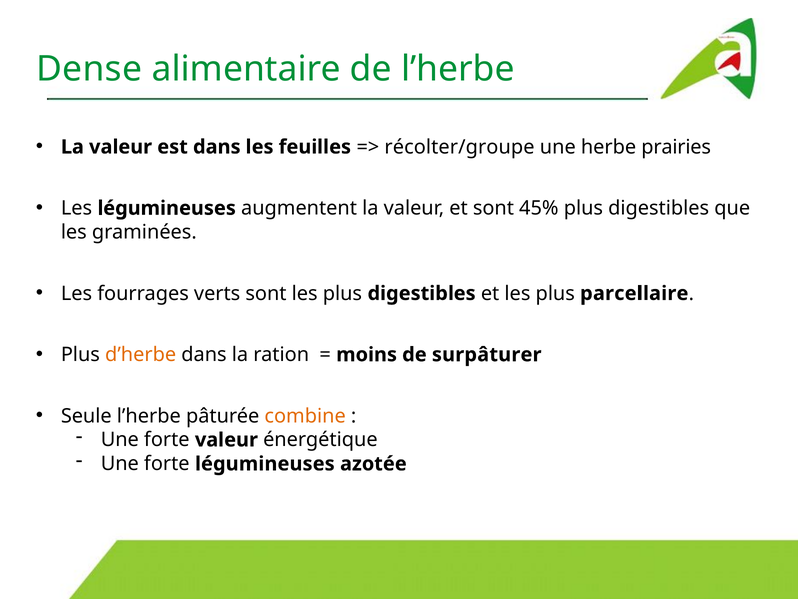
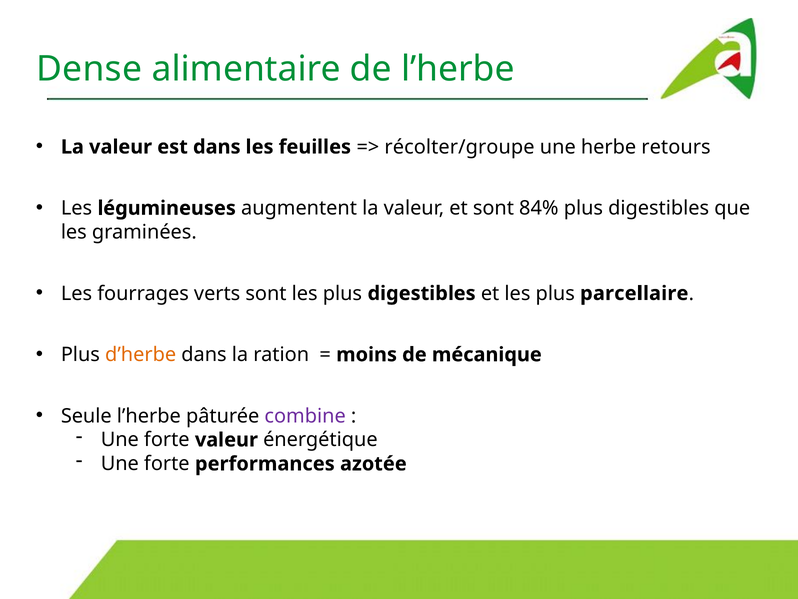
prairies: prairies -> retours
45%: 45% -> 84%
surpâturer: surpâturer -> mécanique
combine colour: orange -> purple
forte légumineuses: légumineuses -> performances
